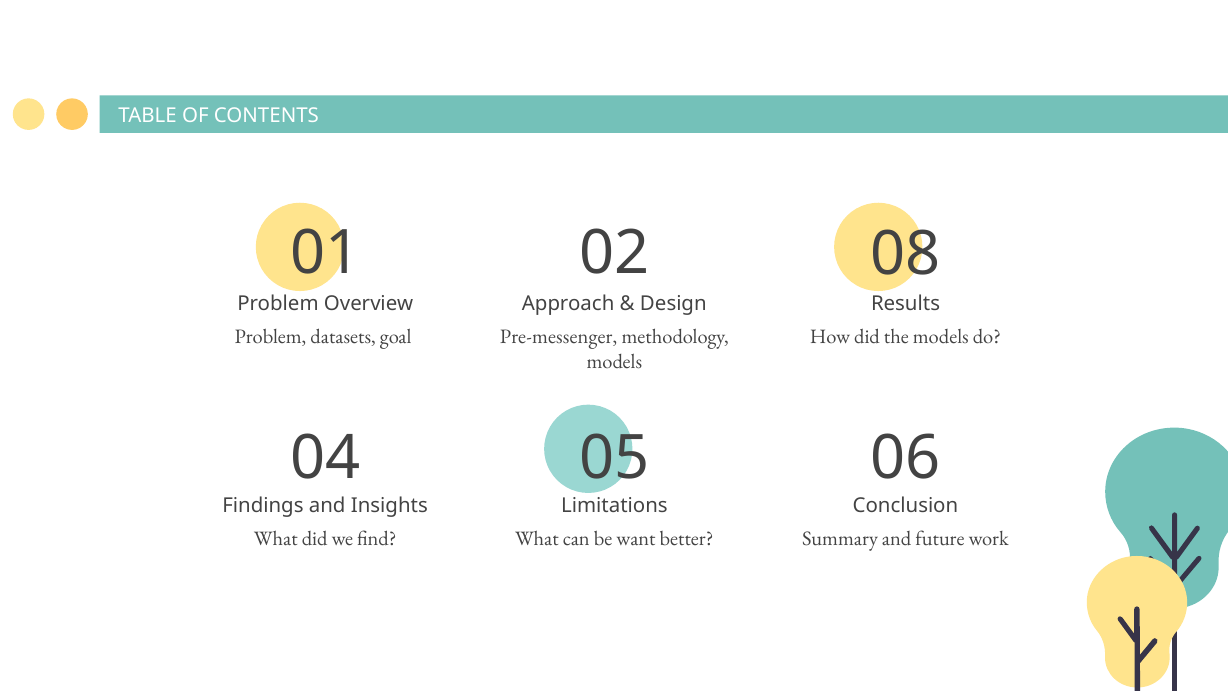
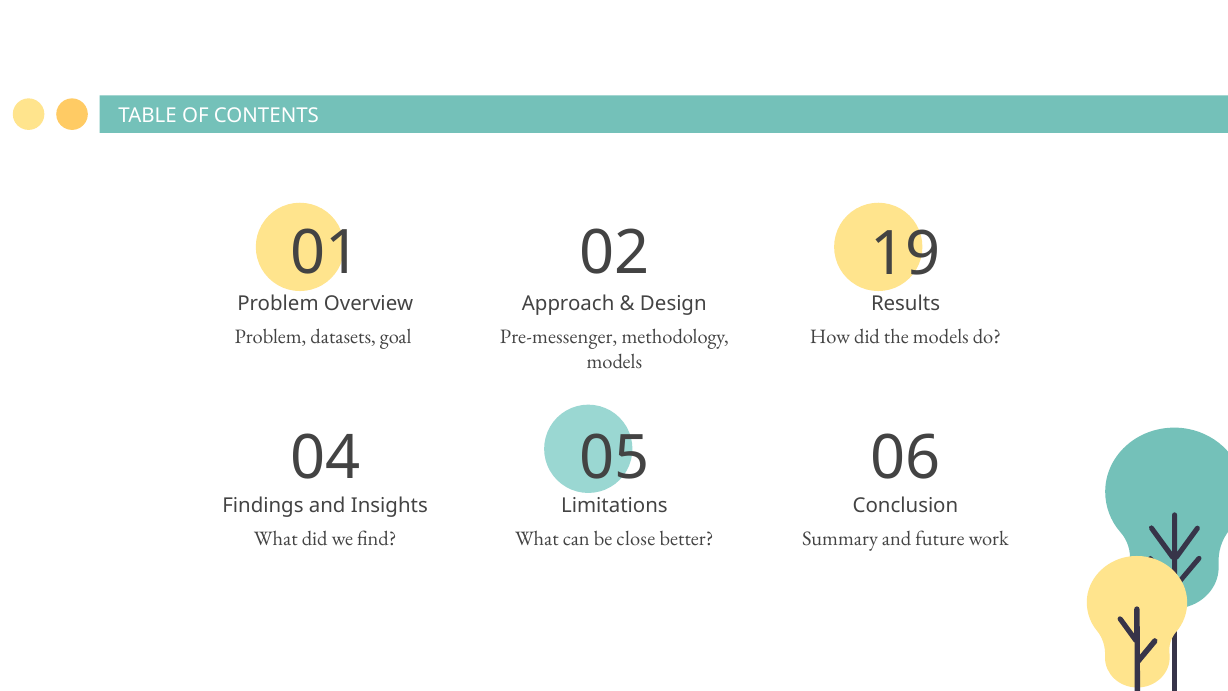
08: 08 -> 19
want: want -> close
